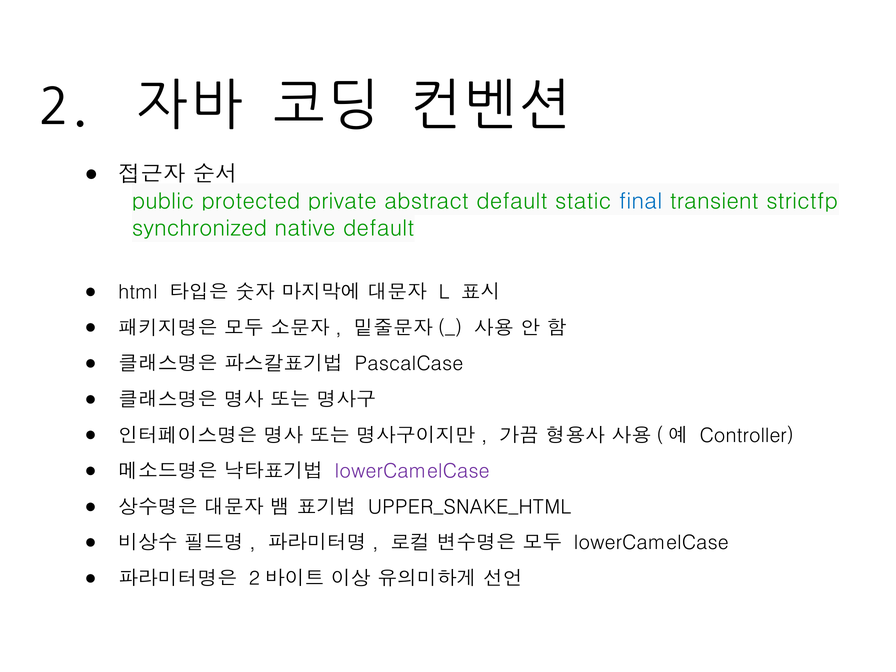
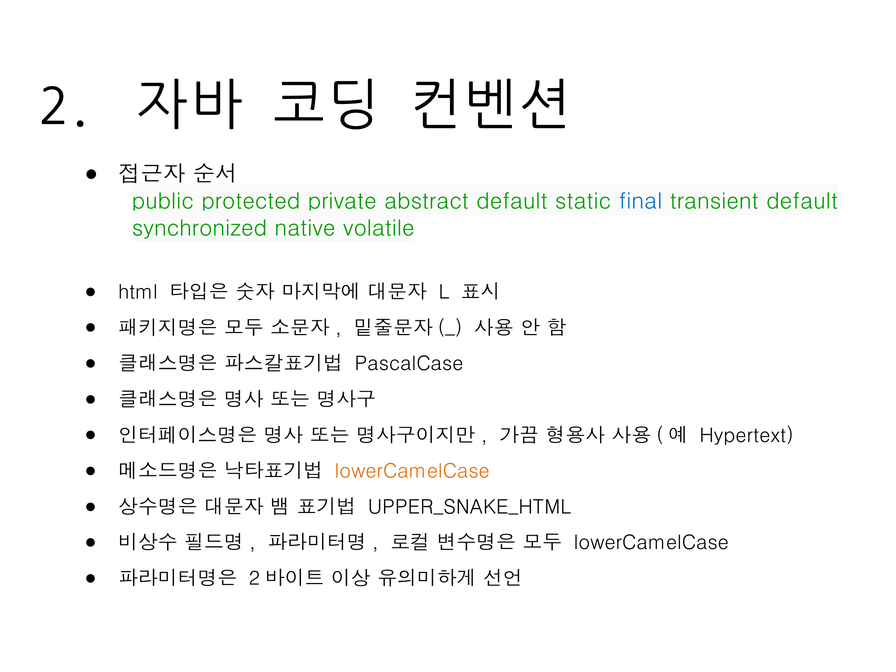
transient strictfp: strictfp -> default
native default: default -> volatile
Controller: Controller -> Hypertext
lowerCamelCase at (412, 471) colour: purple -> orange
